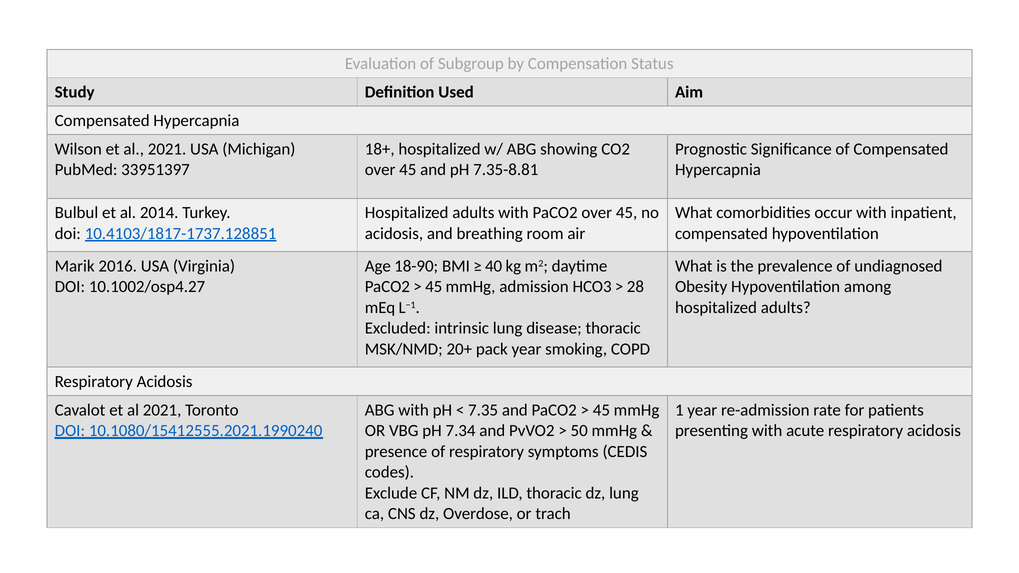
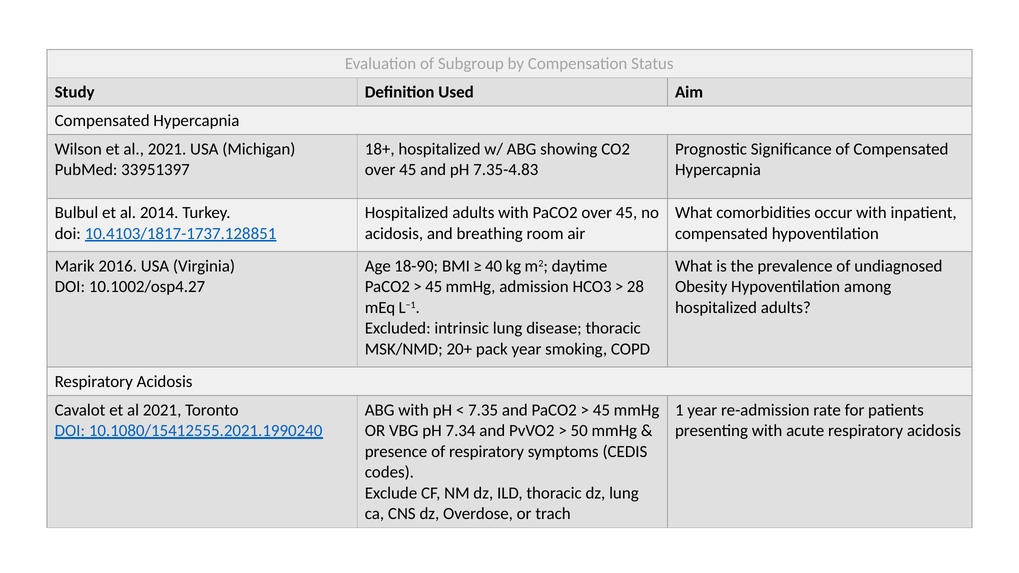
7.35-8.81: 7.35-8.81 -> 7.35-4.83
